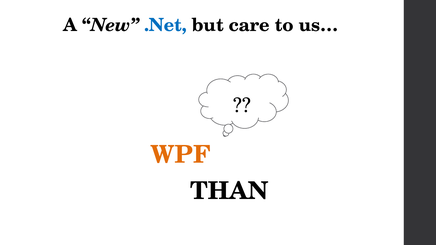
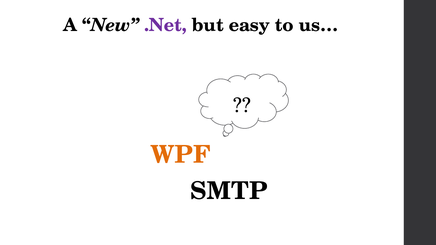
.Net colour: blue -> purple
care: care -> easy
THAN: THAN -> SMTP
